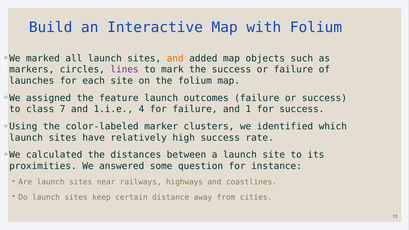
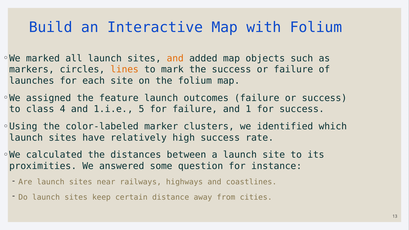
lines colour: purple -> orange
7: 7 -> 4
4: 4 -> 5
